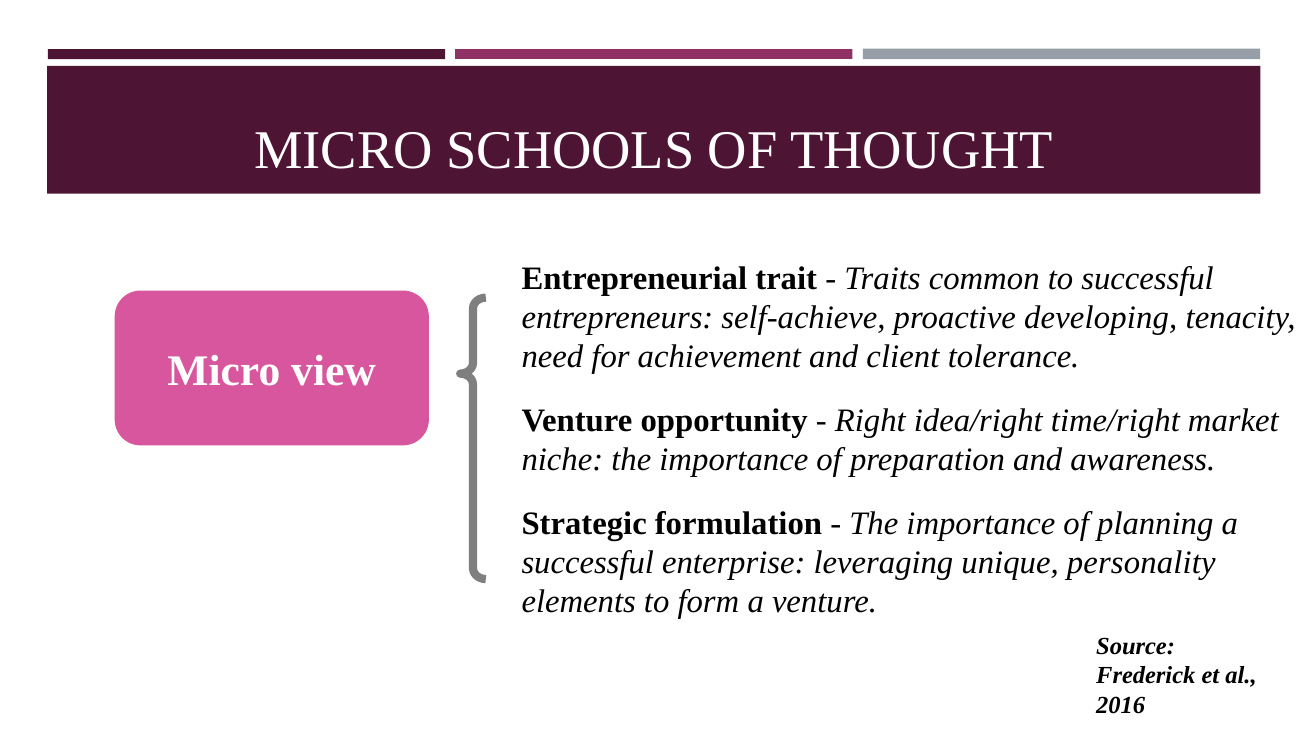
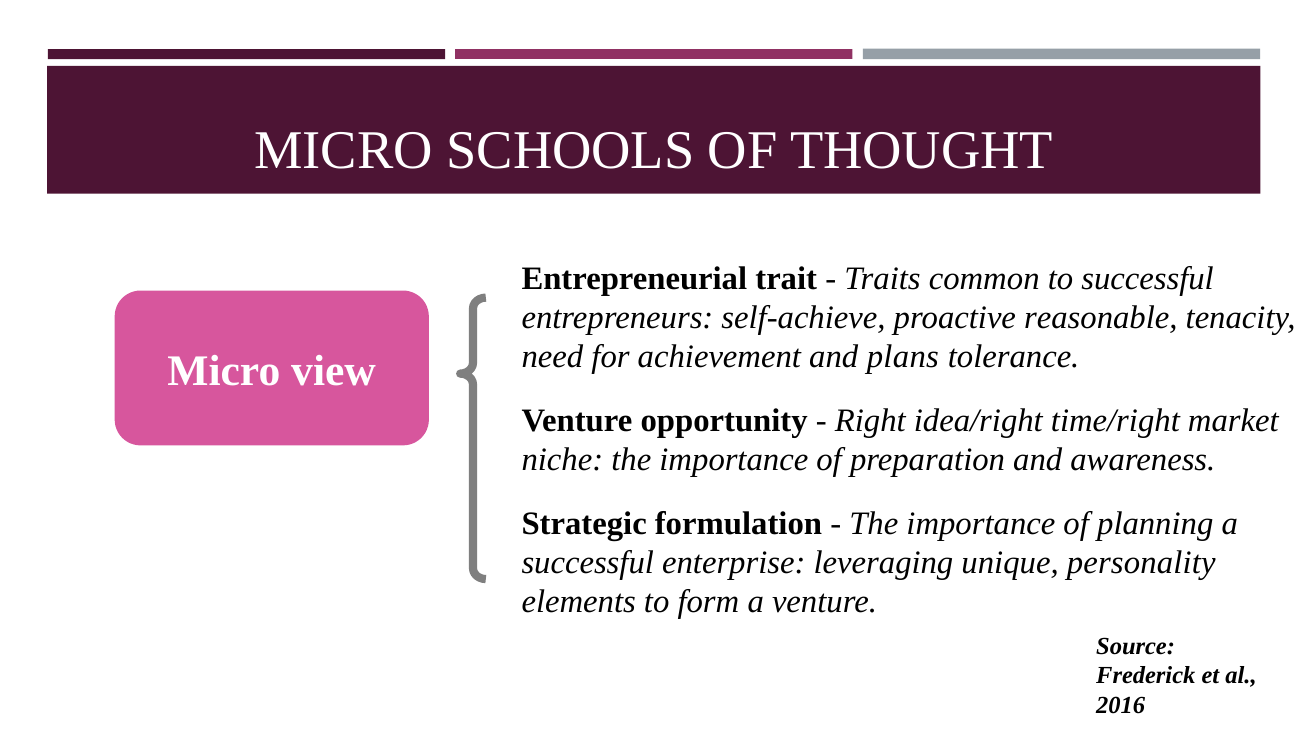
developing: developing -> reasonable
client: client -> plans
